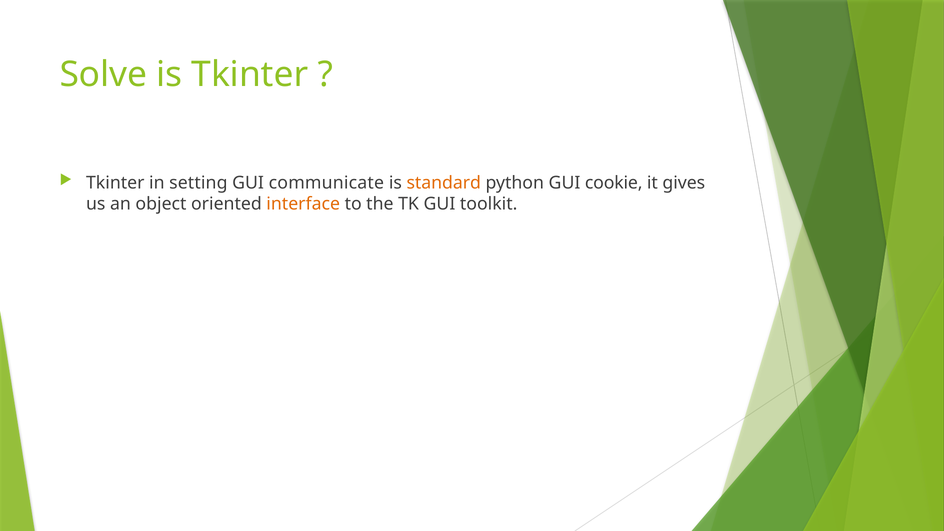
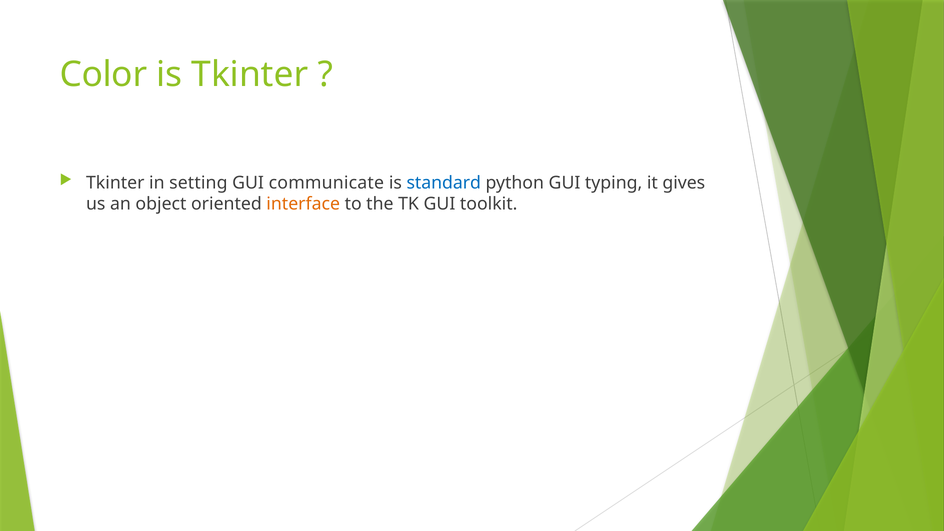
Solve: Solve -> Color
standard colour: orange -> blue
cookie: cookie -> typing
